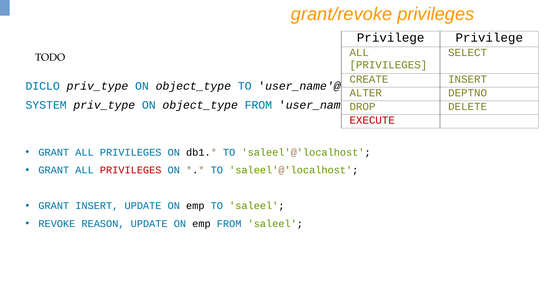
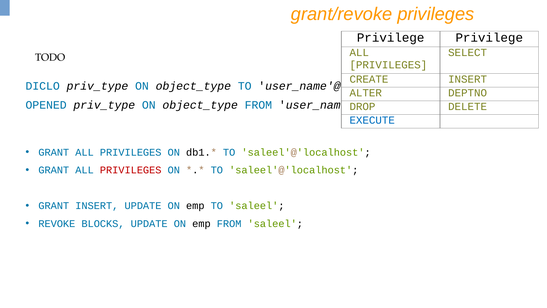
SYSTEM: SYSTEM -> OPENED
EXECUTE colour: red -> blue
REASON: REASON -> BLOCKS
